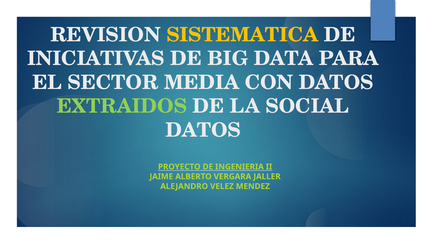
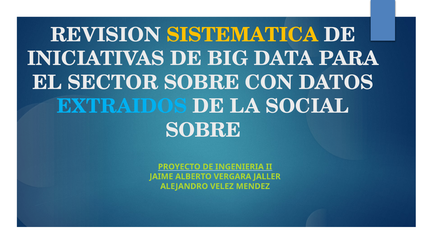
SECTOR MEDIA: MEDIA -> SOBRE
EXTRAIDOS colour: light green -> light blue
DATOS at (203, 130): DATOS -> SOBRE
